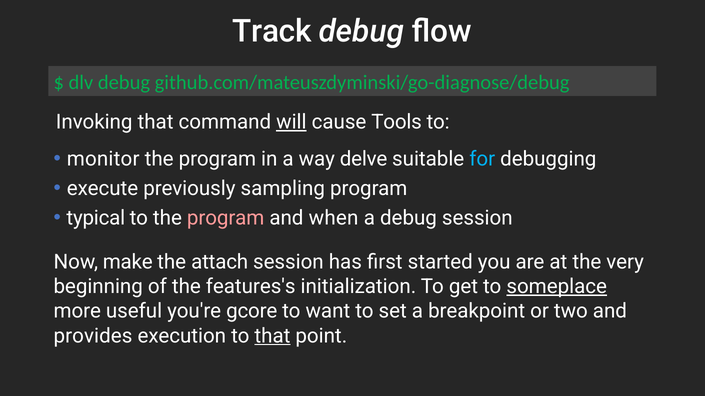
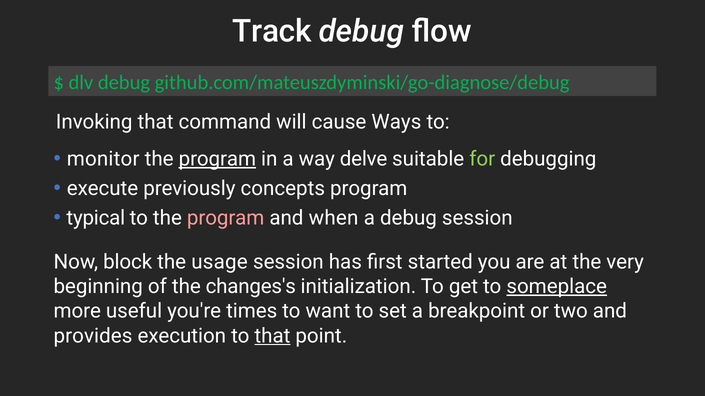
will underline: present -> none
Tools: Tools -> Ways
program at (217, 159) underline: none -> present
for colour: light blue -> light green
sampling: sampling -> concepts
make: make -> block
attach: attach -> usage
features's: features's -> changes's
gcore: gcore -> times
